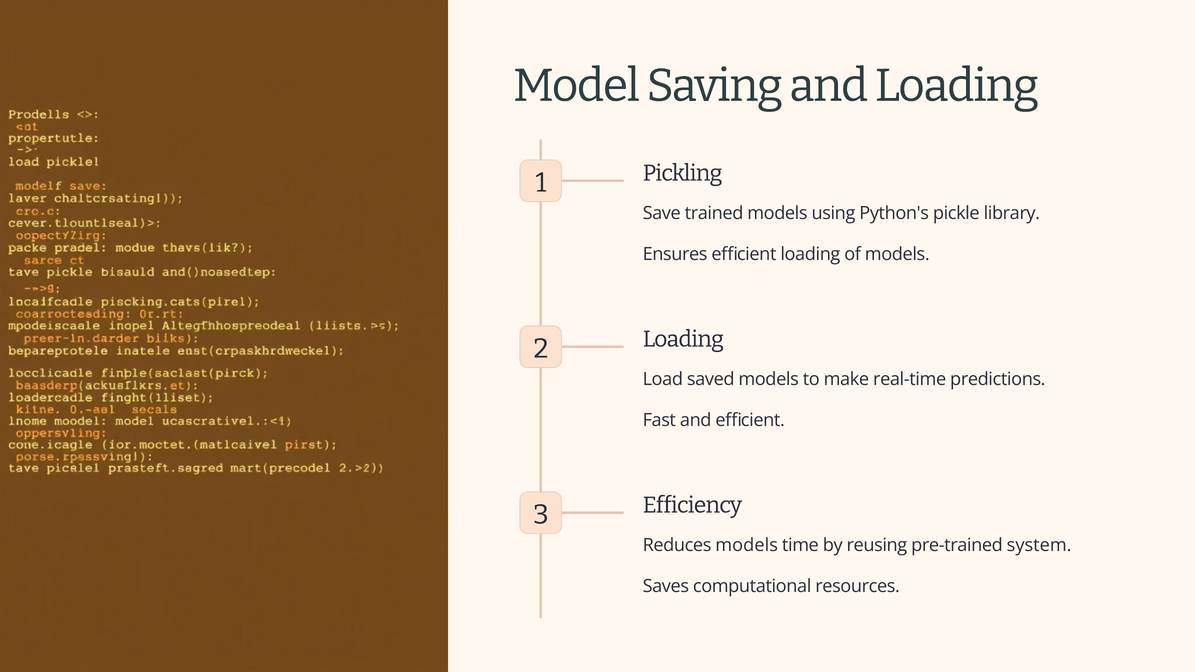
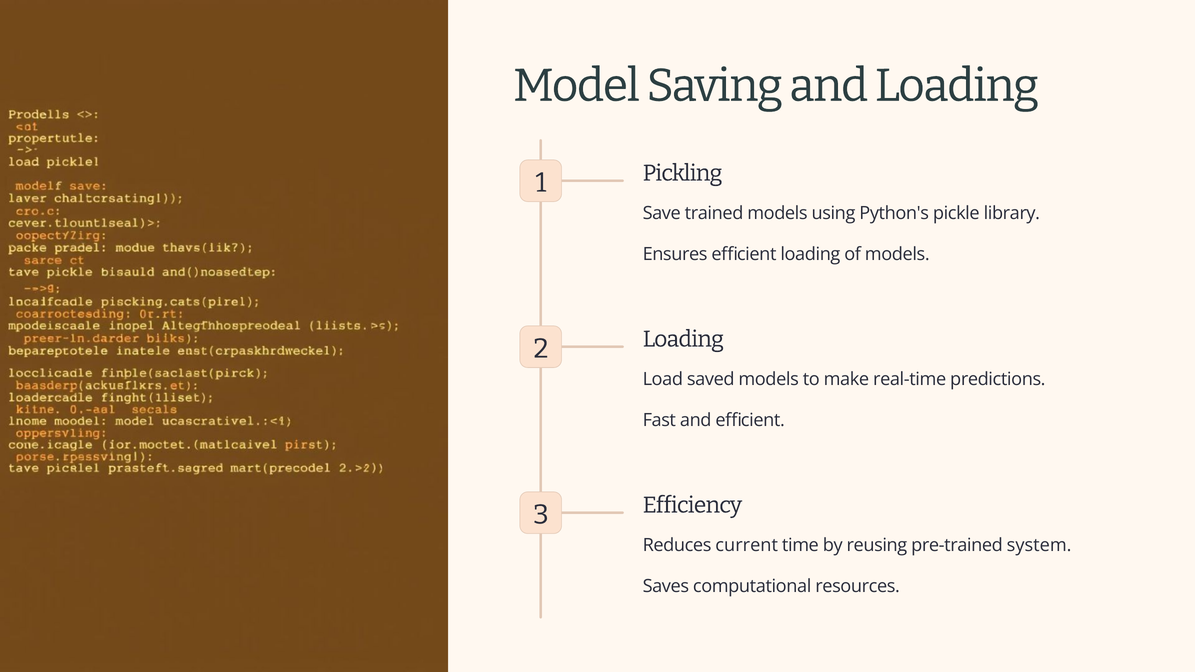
Reduces models: models -> current
